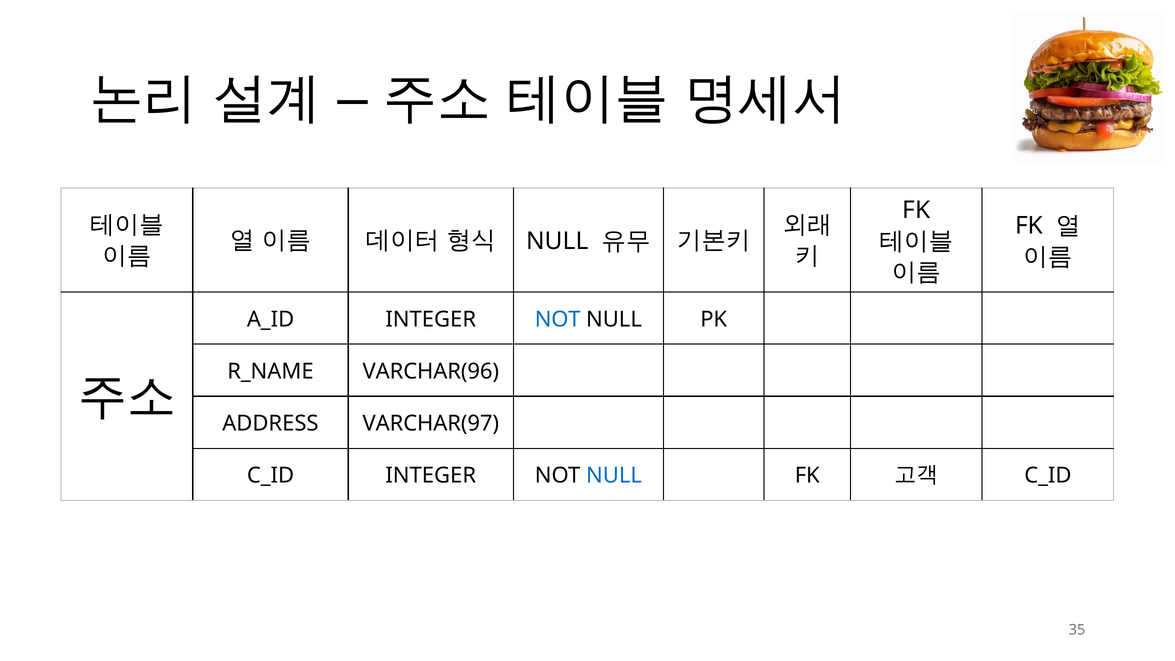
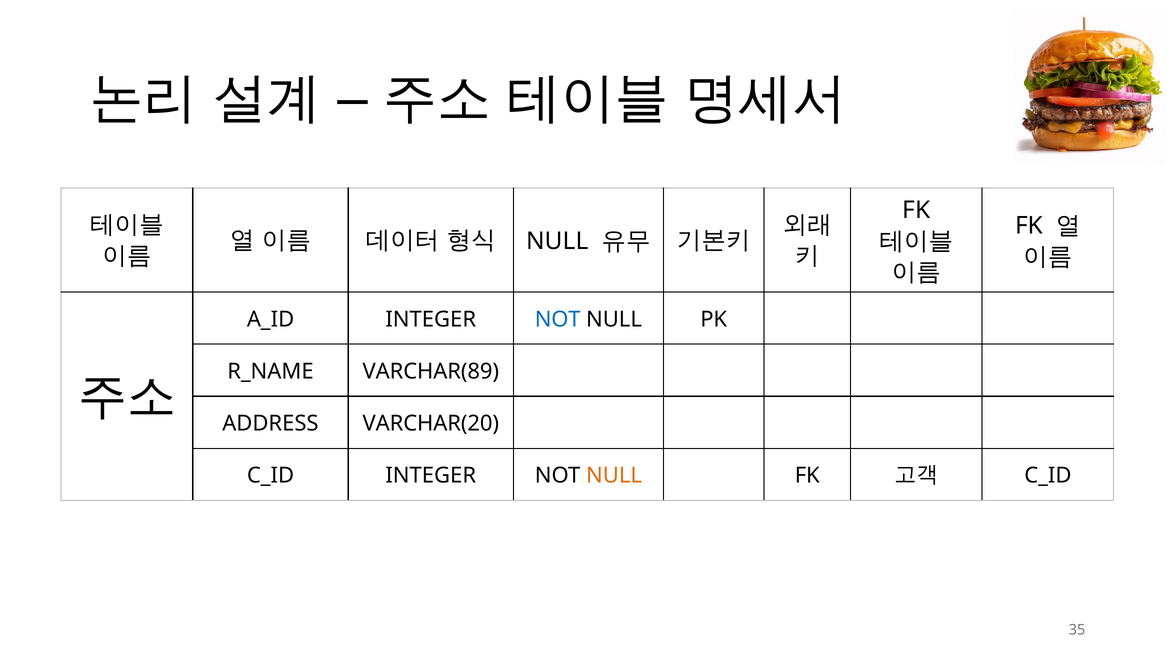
VARCHAR(96: VARCHAR(96 -> VARCHAR(89
VARCHAR(97: VARCHAR(97 -> VARCHAR(20
NULL at (614, 476) colour: blue -> orange
